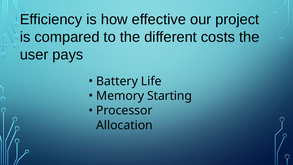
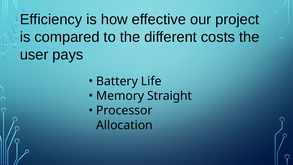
Starting: Starting -> Straight
